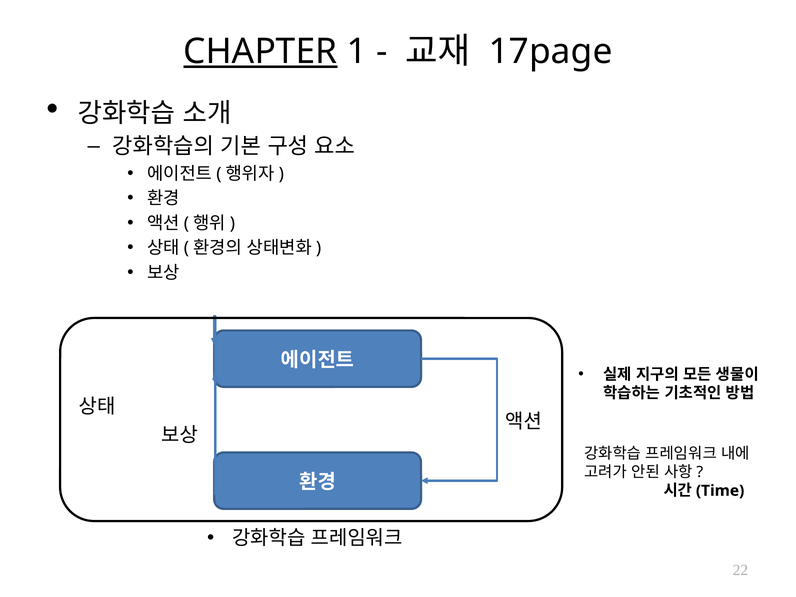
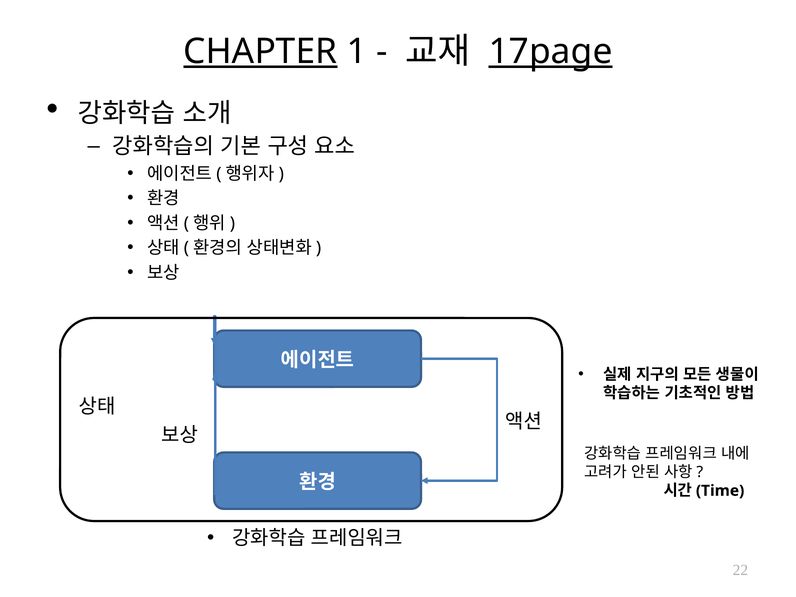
17page underline: none -> present
